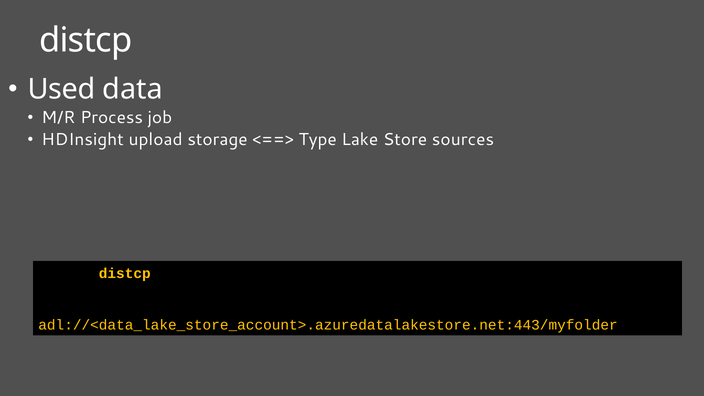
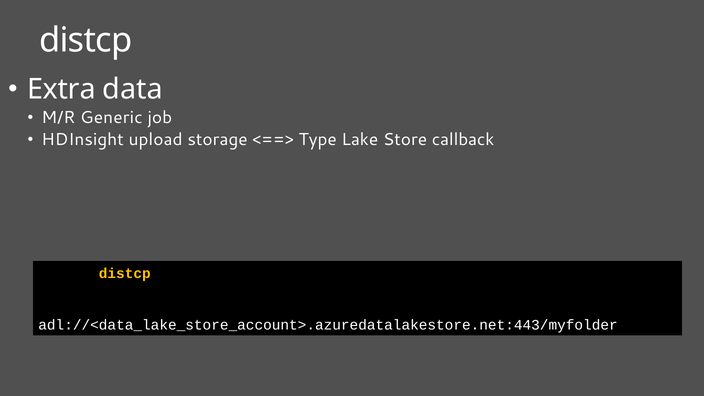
Used: Used -> Extra
Process: Process -> Generic
sources: sources -> callback
adl://<data_lake_store_account>.azuredatalakestore.net:443/myfolder colour: yellow -> white
